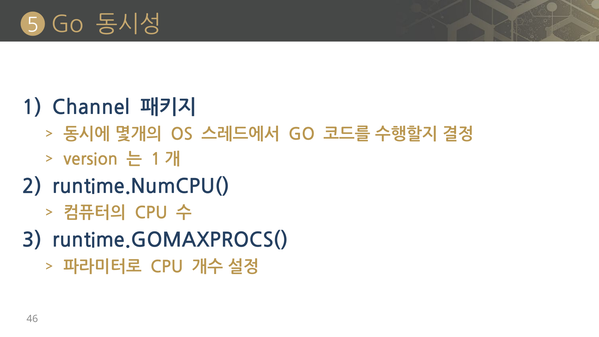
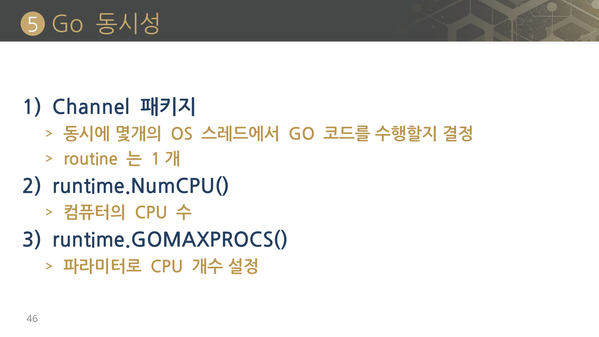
version: version -> routine
